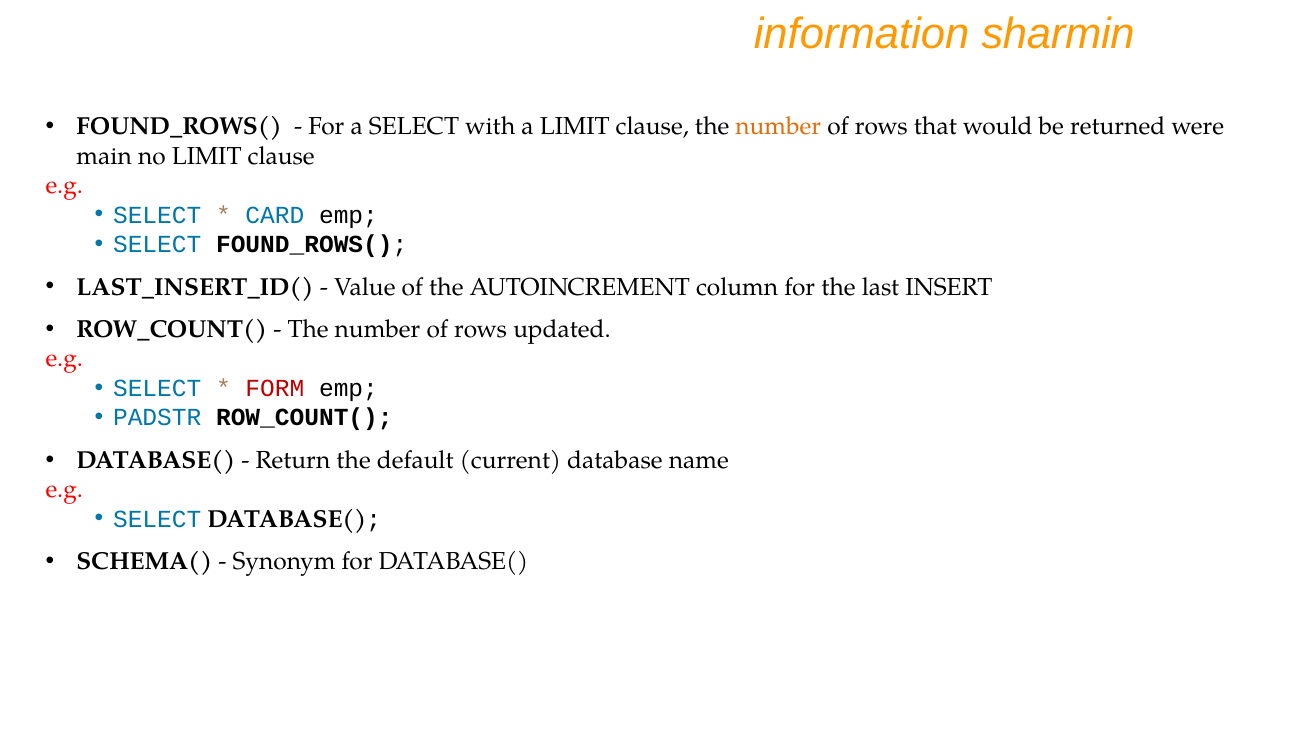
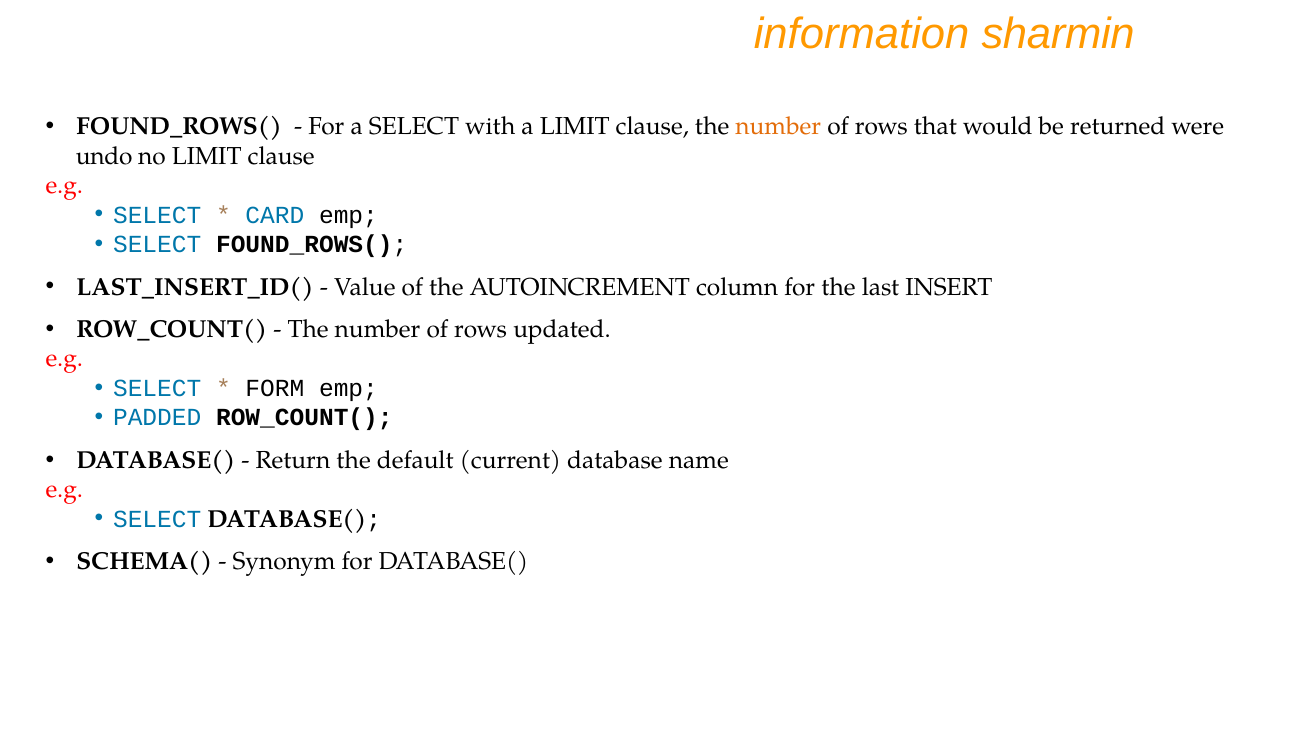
main: main -> undo
FORM colour: red -> black
PADSTR: PADSTR -> PADDED
